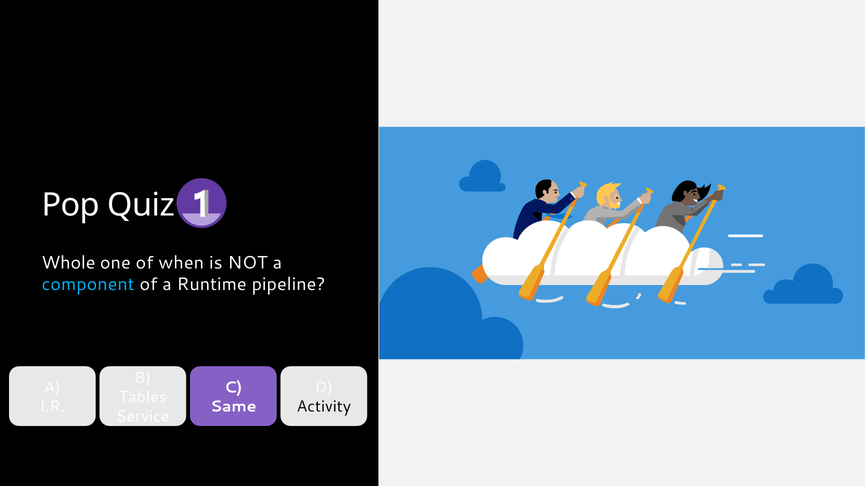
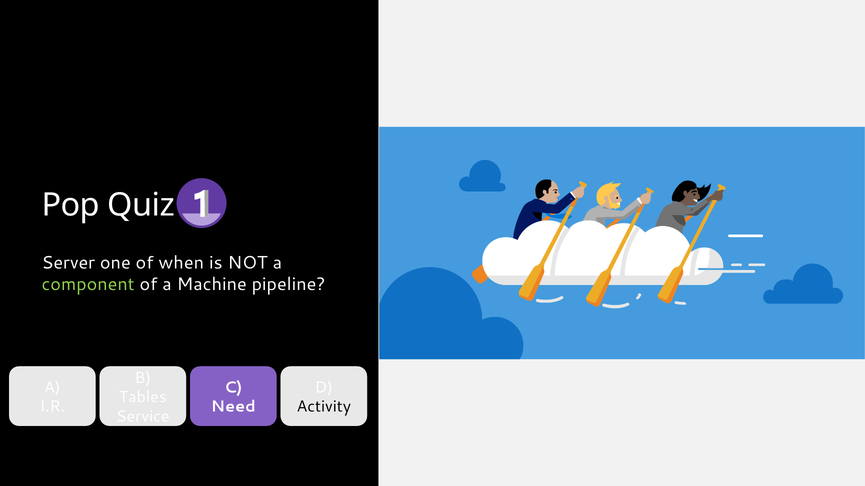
Whole: Whole -> Server
component colour: light blue -> light green
Runtime: Runtime -> Machine
Same: Same -> Need
